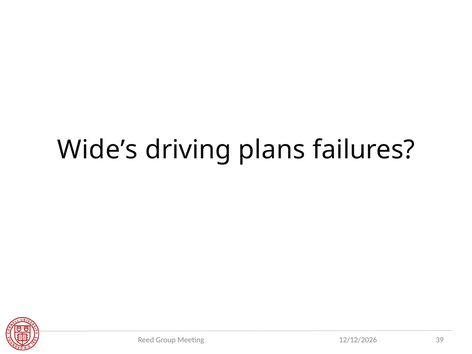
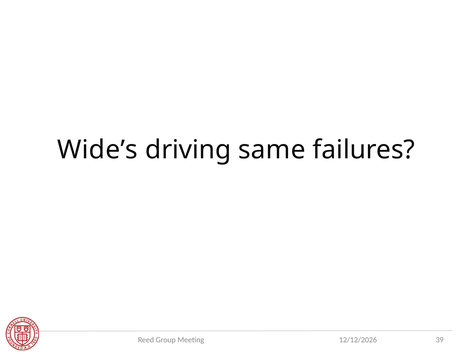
plans: plans -> same
